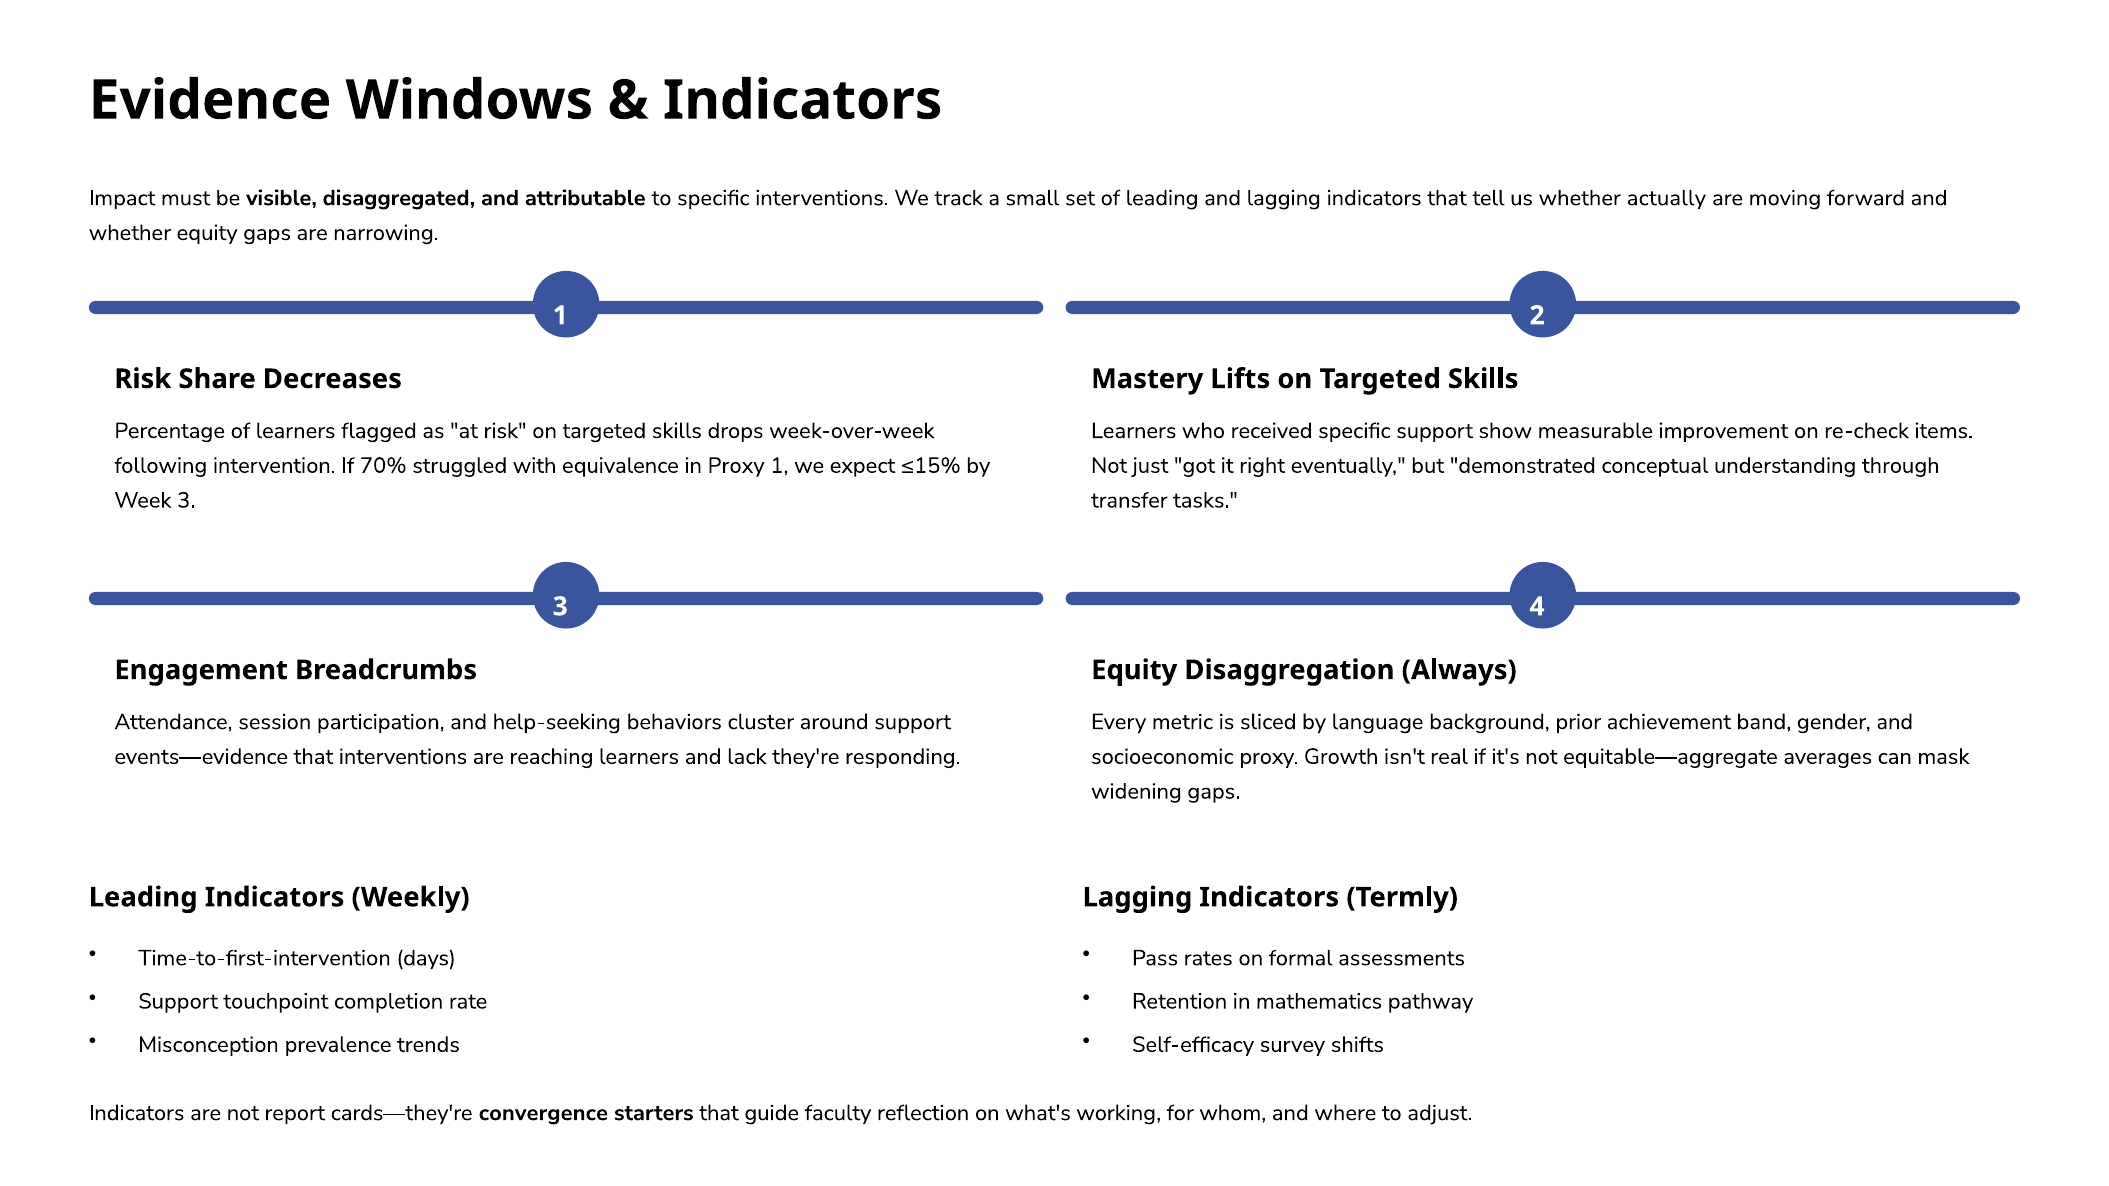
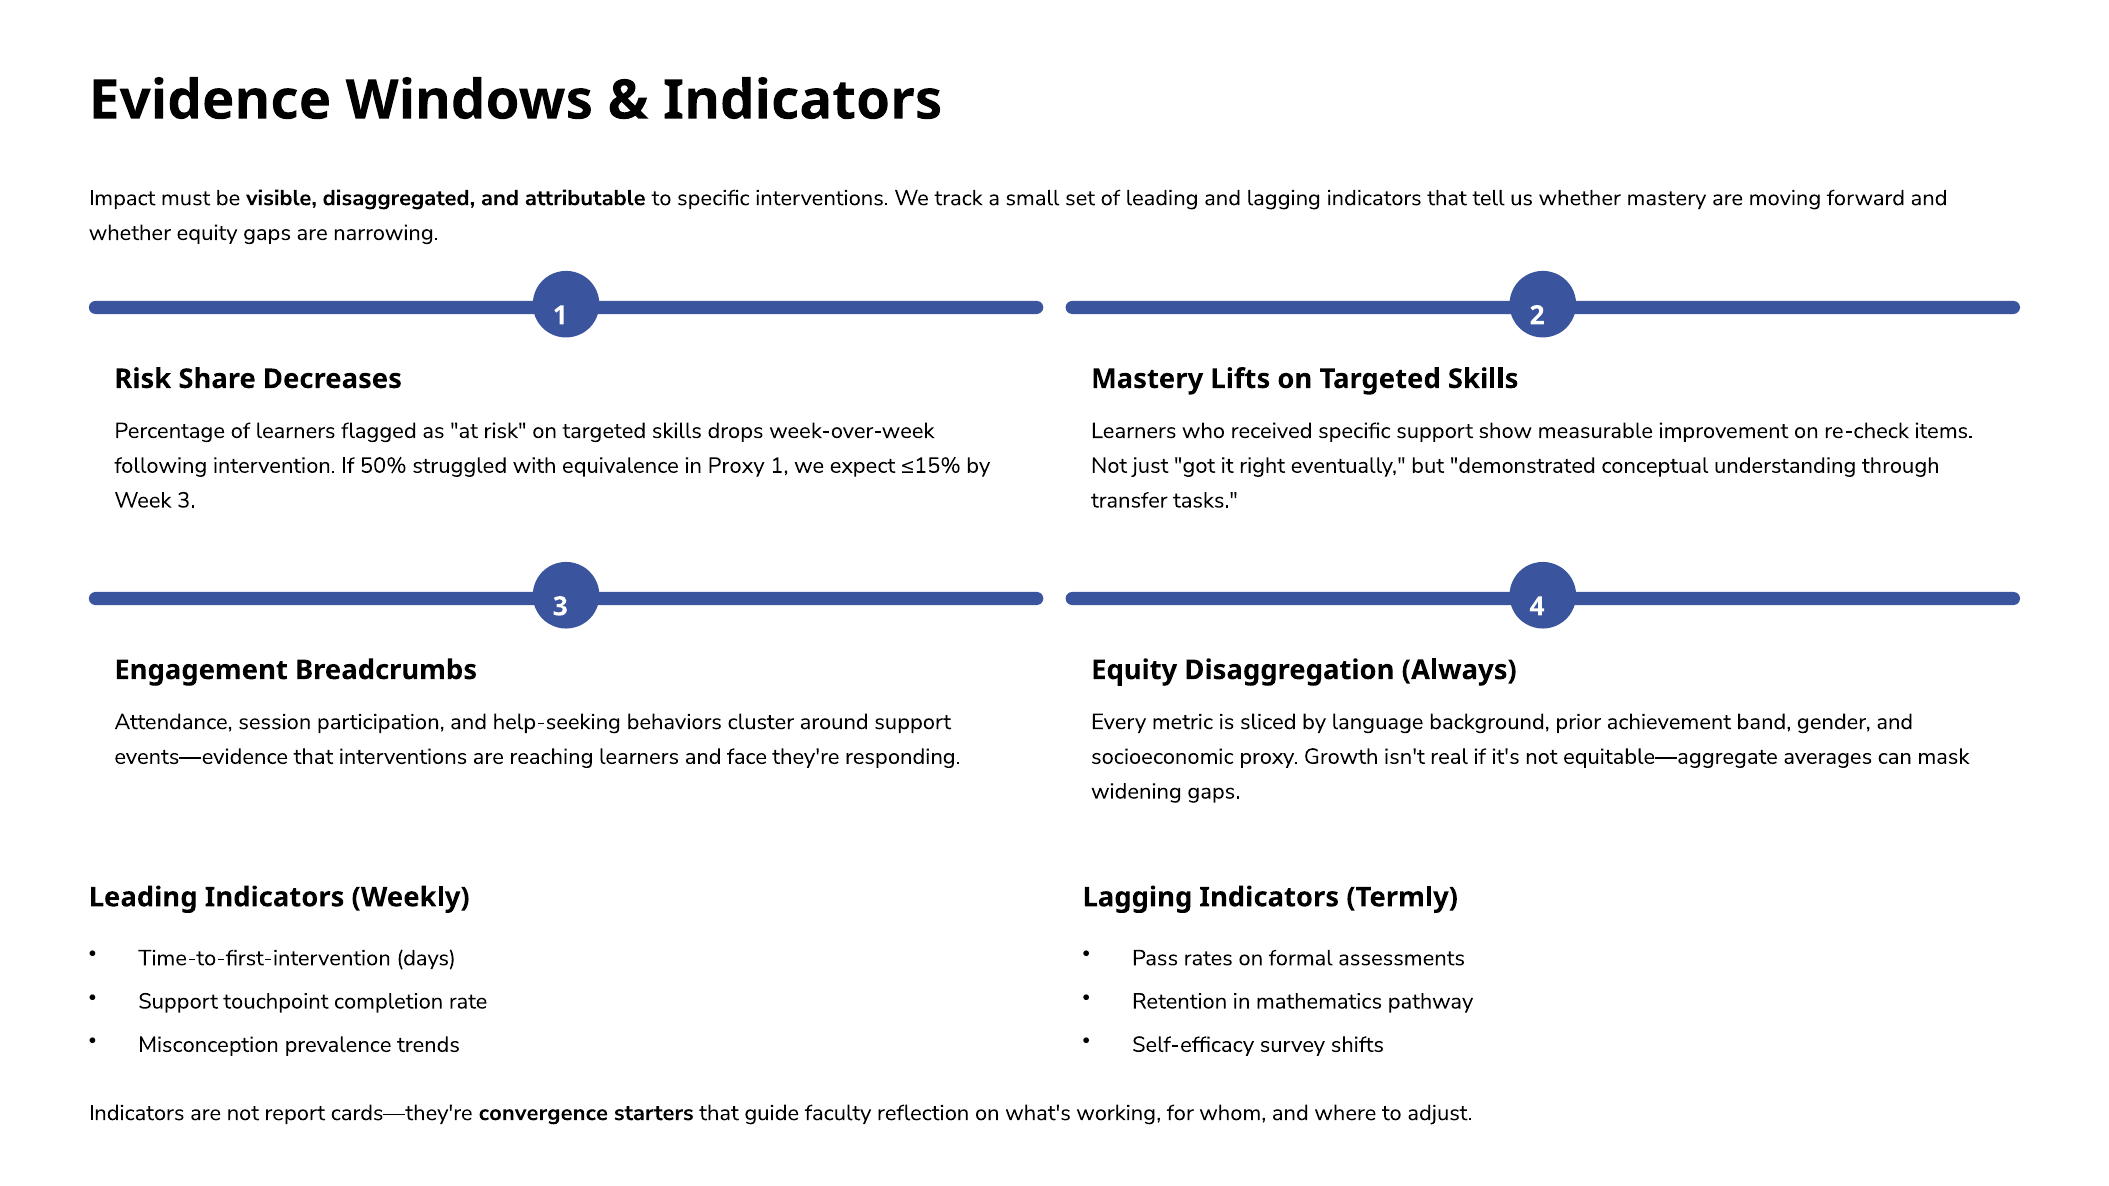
whether actually: actually -> mastery
70%: 70% -> 50%
lack: lack -> face
